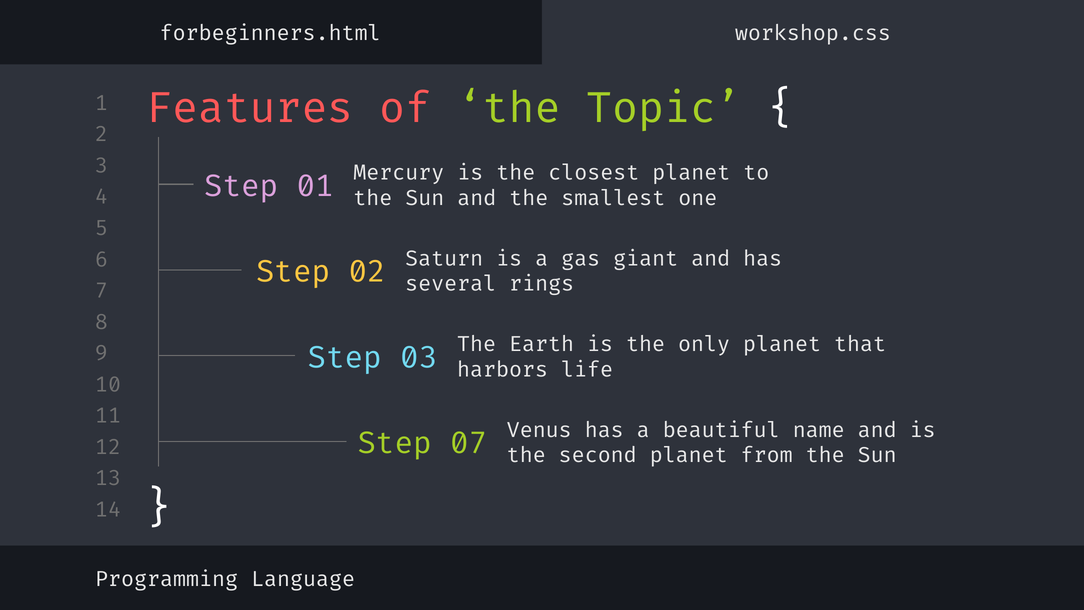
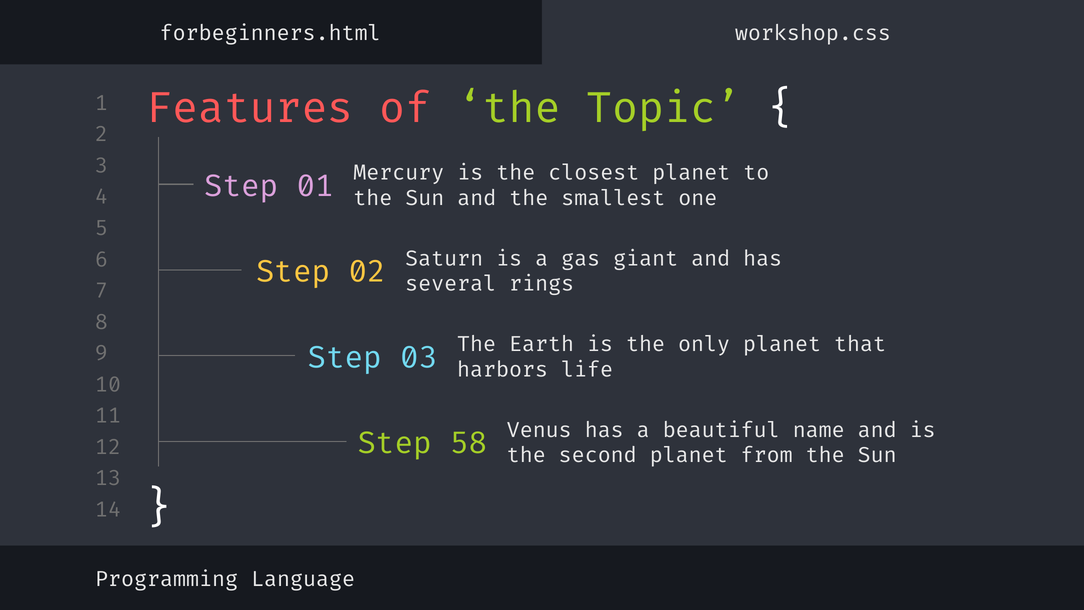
07: 07 -> 58
